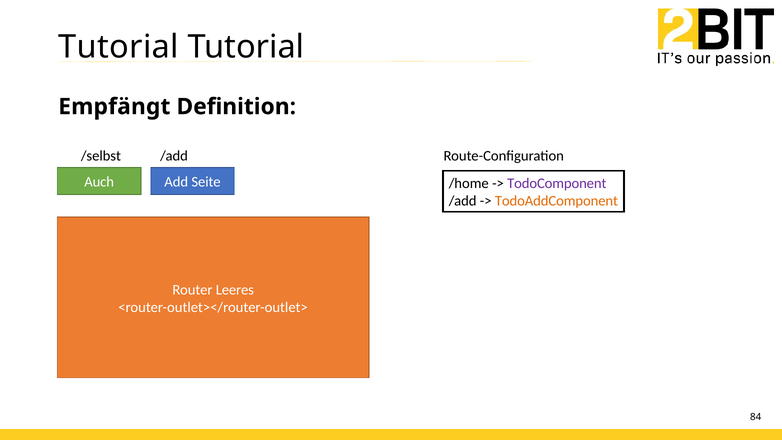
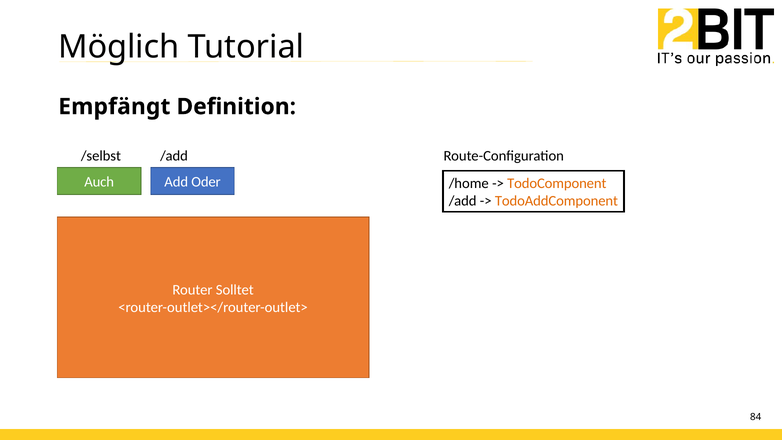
Tutorial at (119, 47): Tutorial -> Möglich
Seite: Seite -> Oder
TodoComponent colour: purple -> orange
Leeres: Leeres -> Solltet
